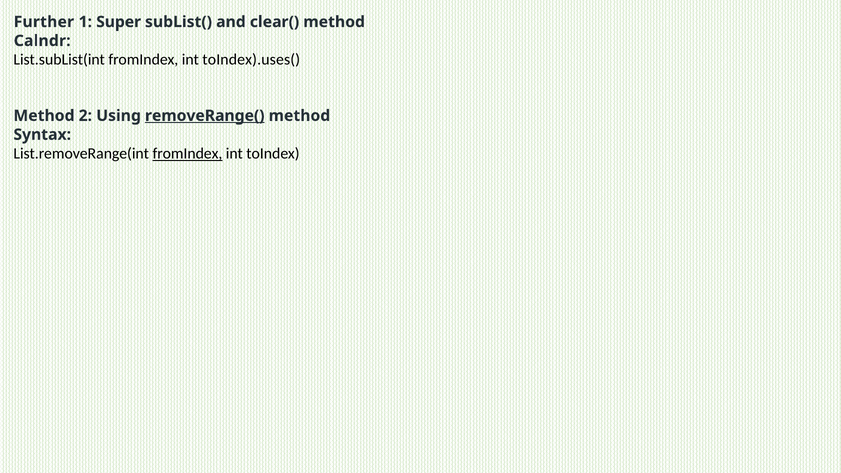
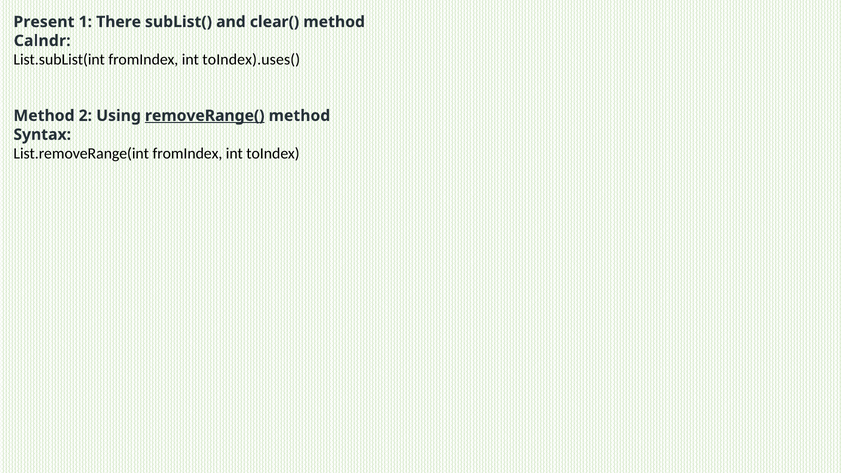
Further: Further -> Present
Super: Super -> There
fromIndex at (187, 154) underline: present -> none
